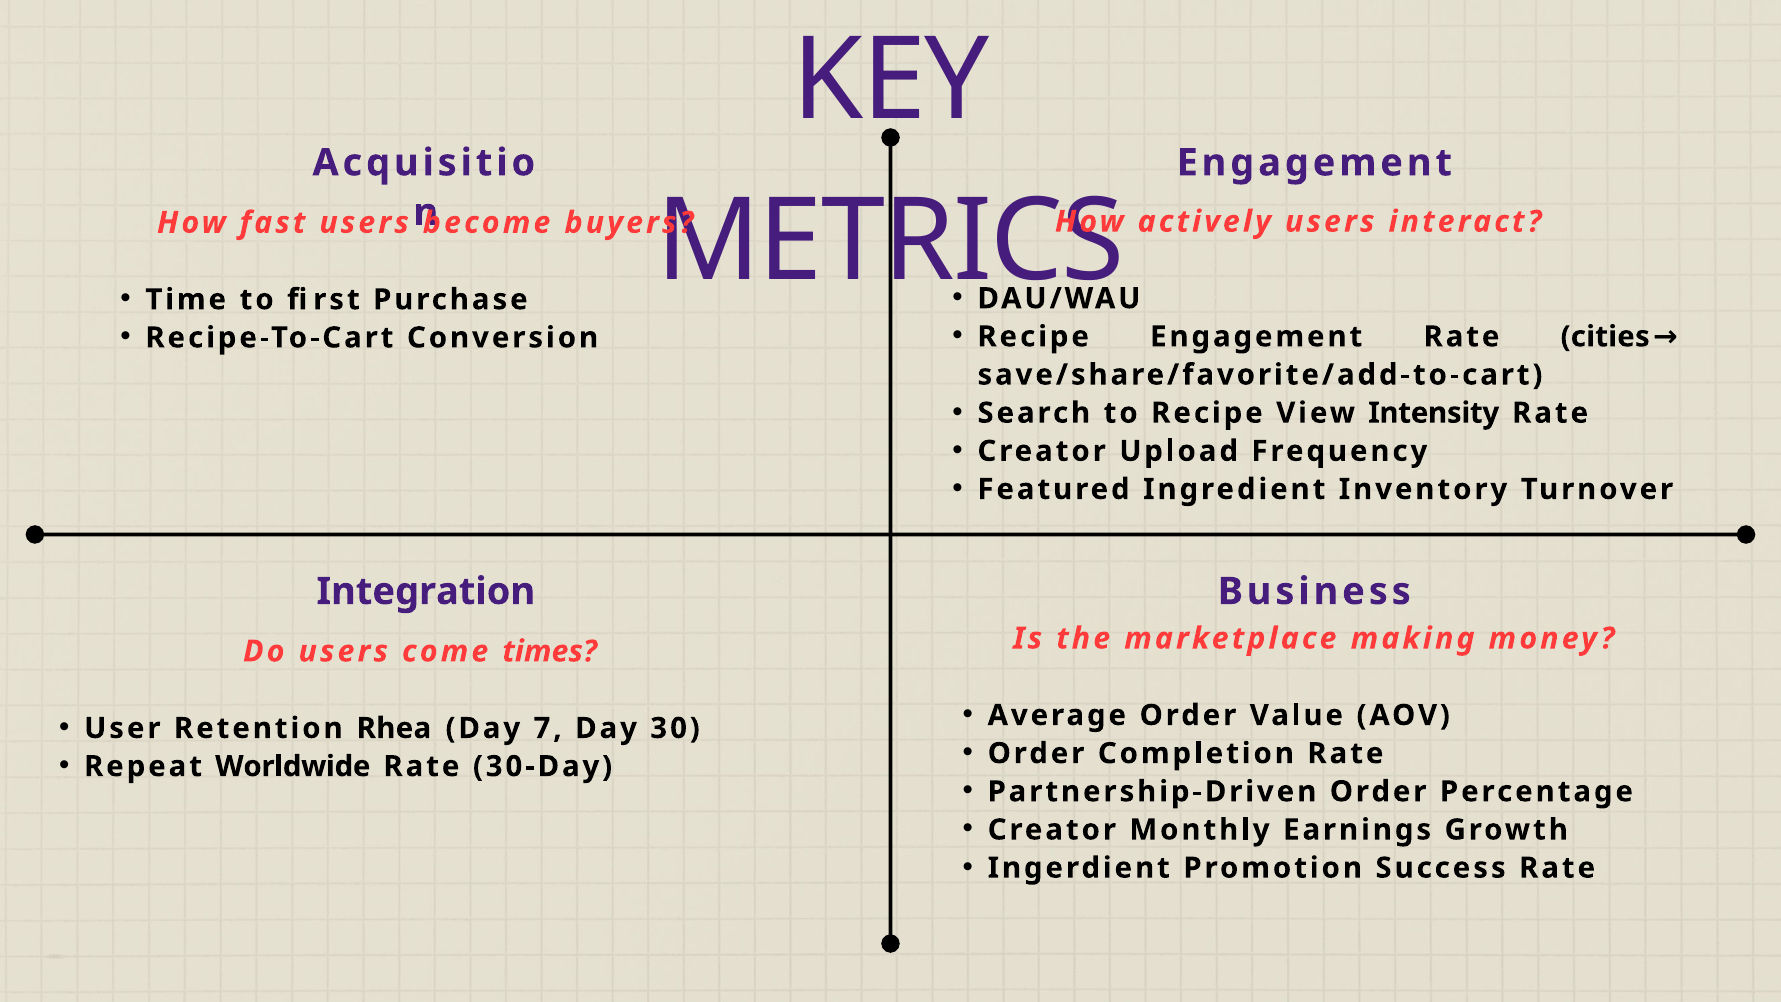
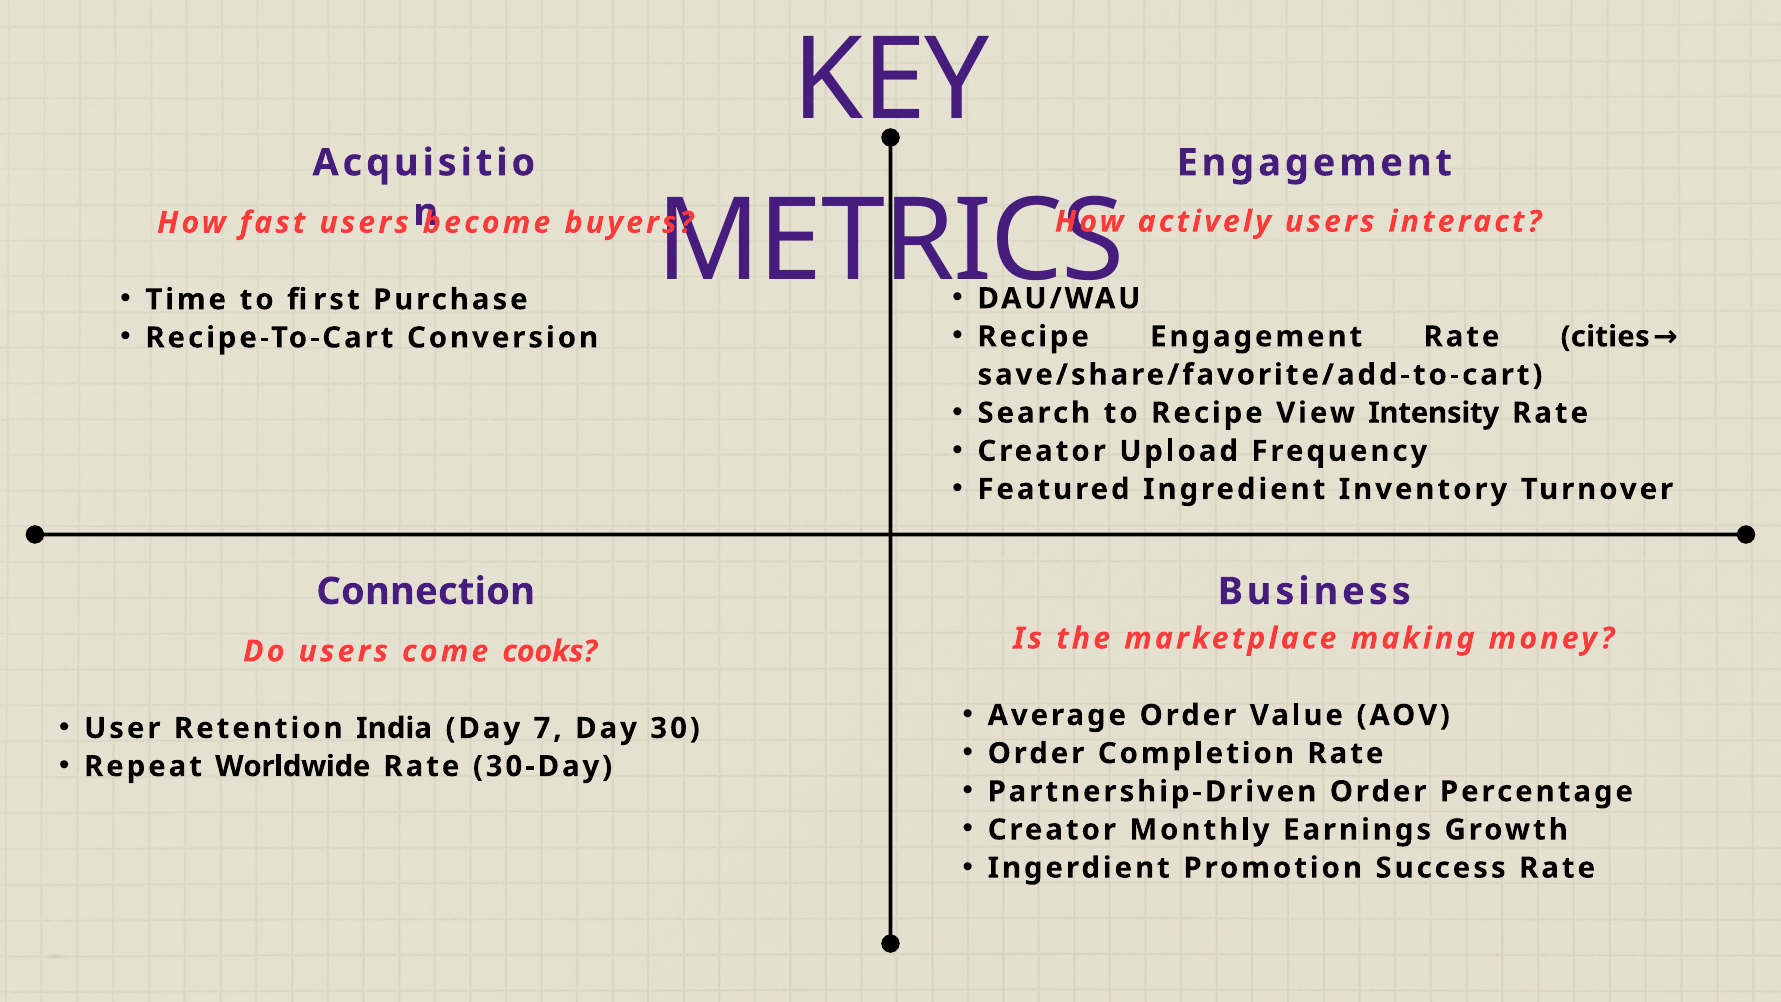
Integration: Integration -> Connection
times: times -> cooks
Rhea: Rhea -> India
